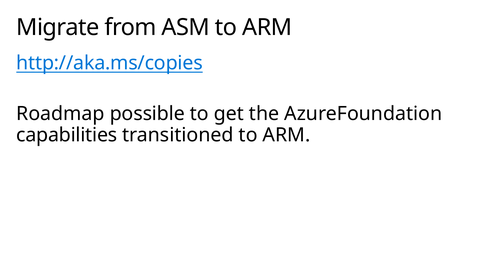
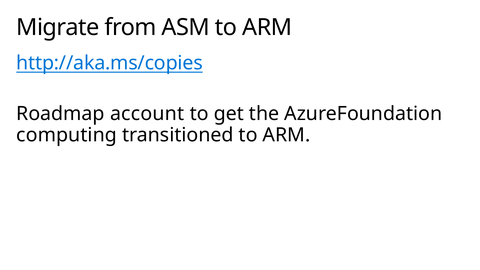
possible: possible -> account
capabilities: capabilities -> computing
